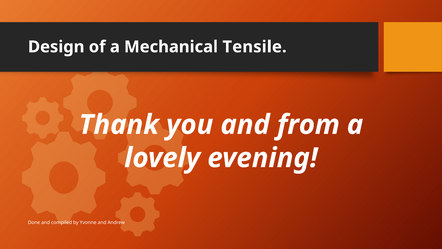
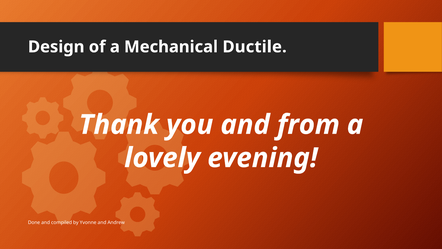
Tensile: Tensile -> Ductile
